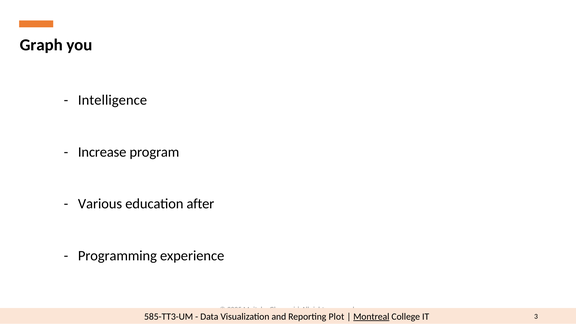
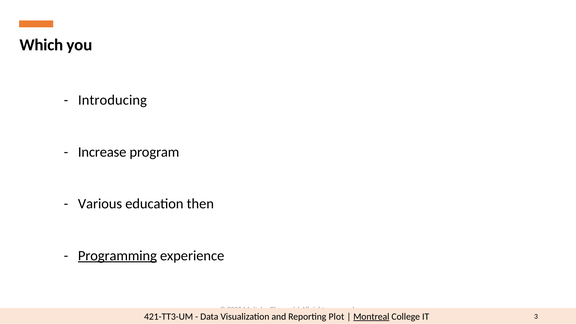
Graph: Graph -> Which
Intelligence: Intelligence -> Introducing
after: after -> then
Programming underline: none -> present
585-TT3-UM: 585-TT3-UM -> 421-TT3-UM
